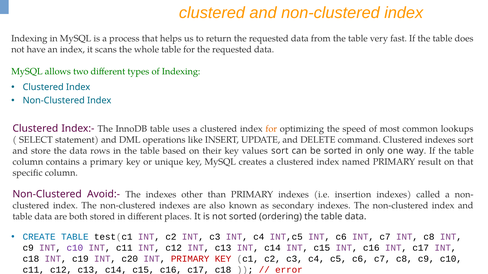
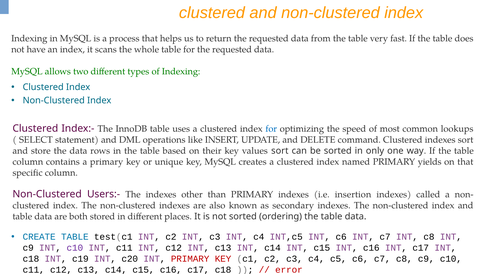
for at (271, 129) colour: orange -> blue
result: result -> yields
Avoid:-: Avoid:- -> Users:-
